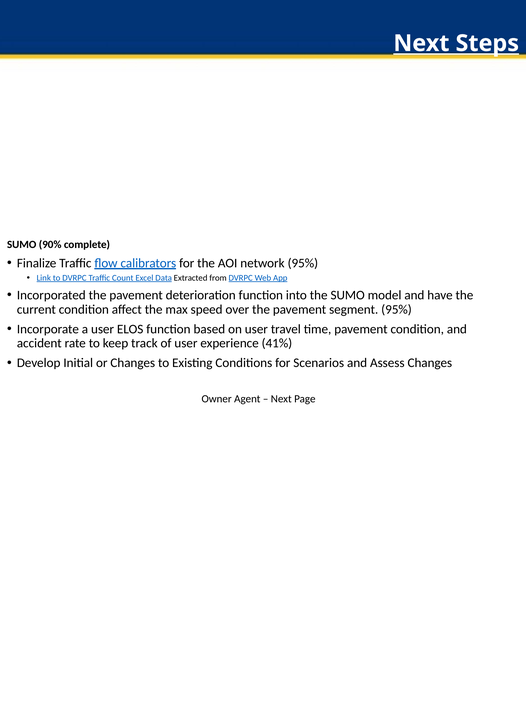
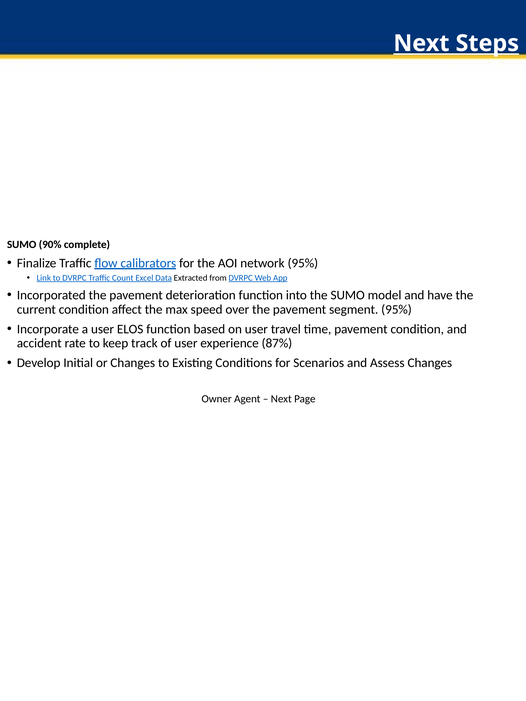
41%: 41% -> 87%
